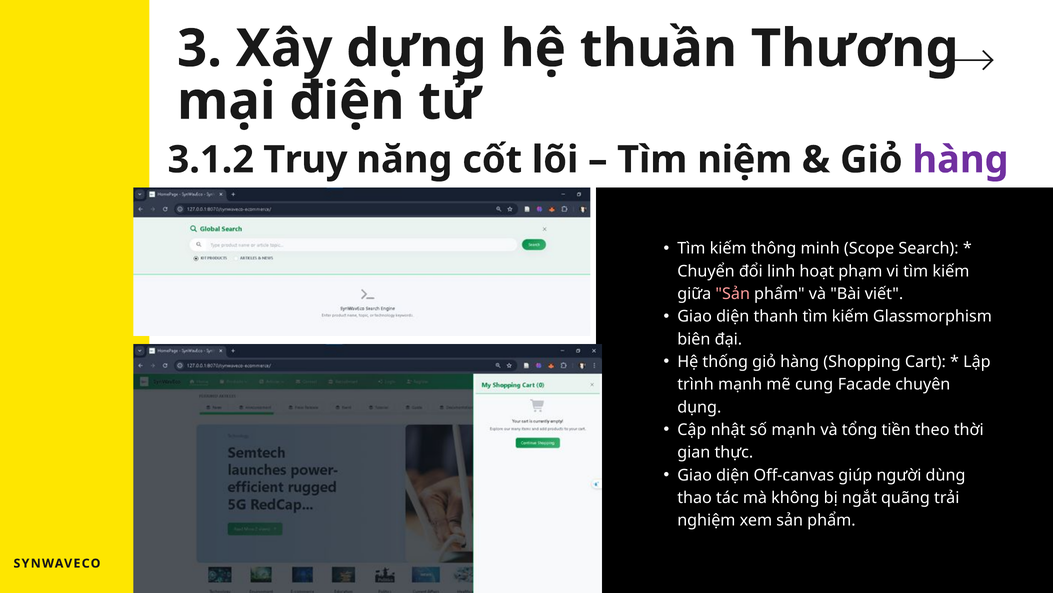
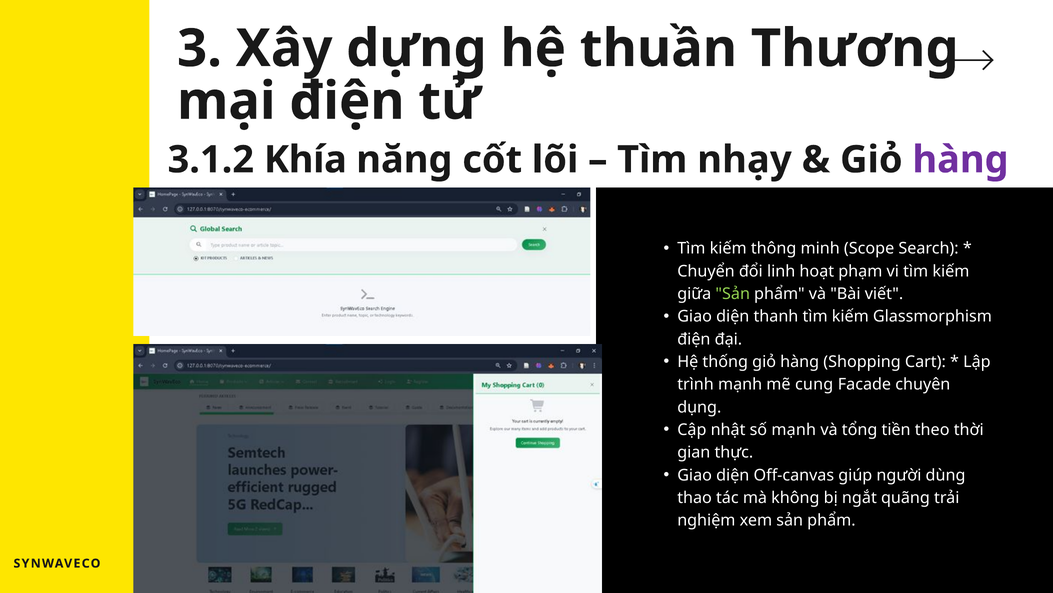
Truy: Truy -> Khía
niệm: niệm -> nhạy
Sản at (733, 294) colour: pink -> light green
biên at (694, 339): biên -> điện
